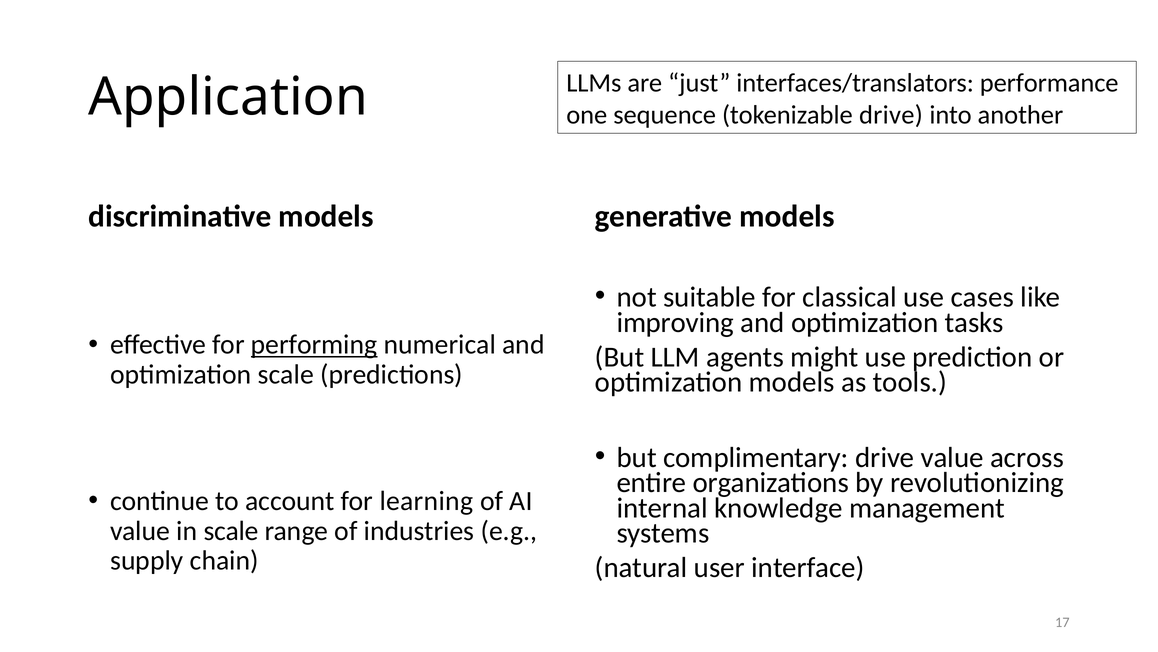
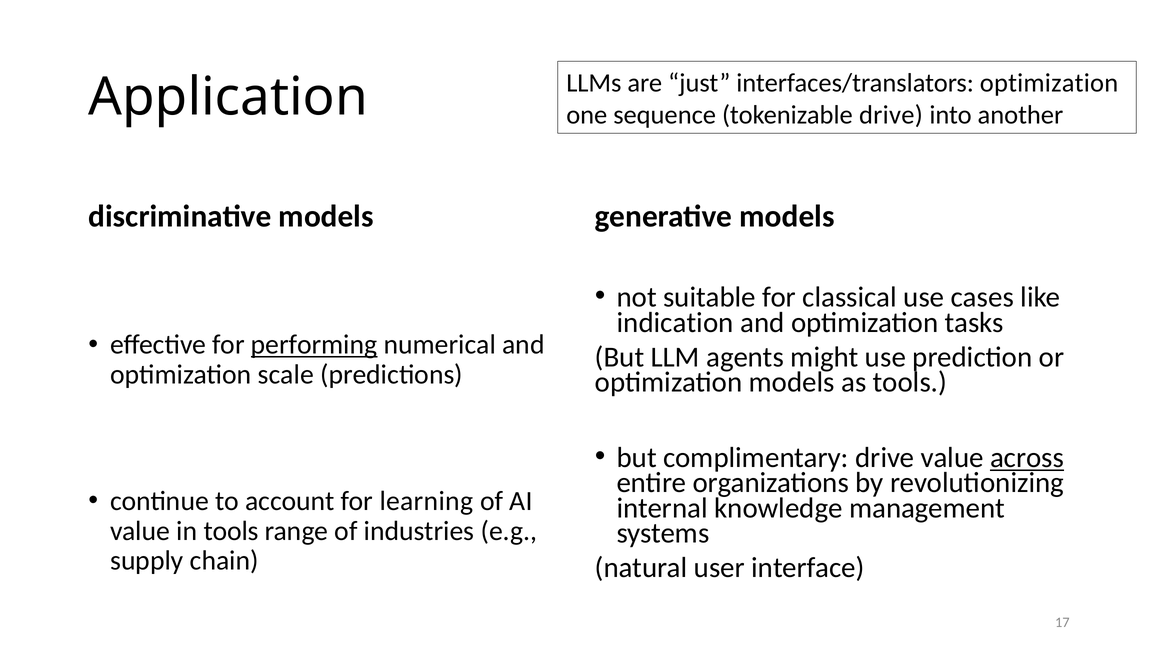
interfaces/translators performance: performance -> optimization
improving: improving -> indication
across underline: none -> present
in scale: scale -> tools
